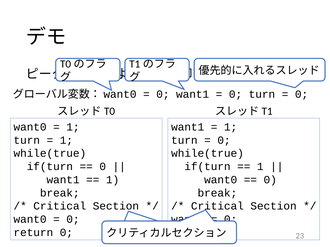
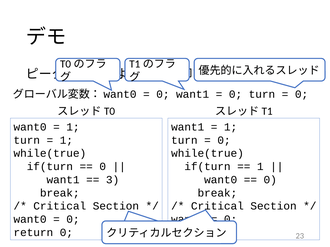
1 at (113, 180): 1 -> 3
